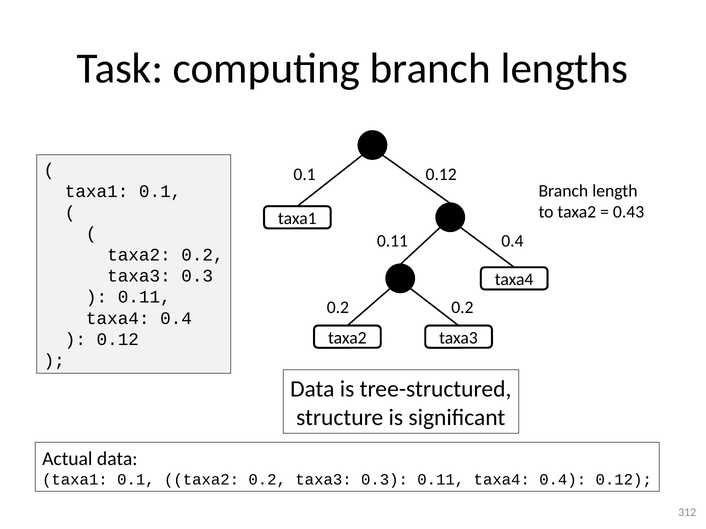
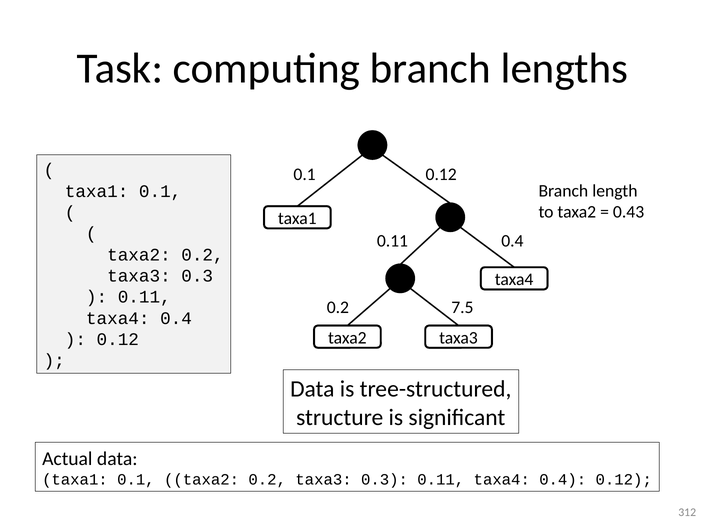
0.2 0.2: 0.2 -> 7.5
